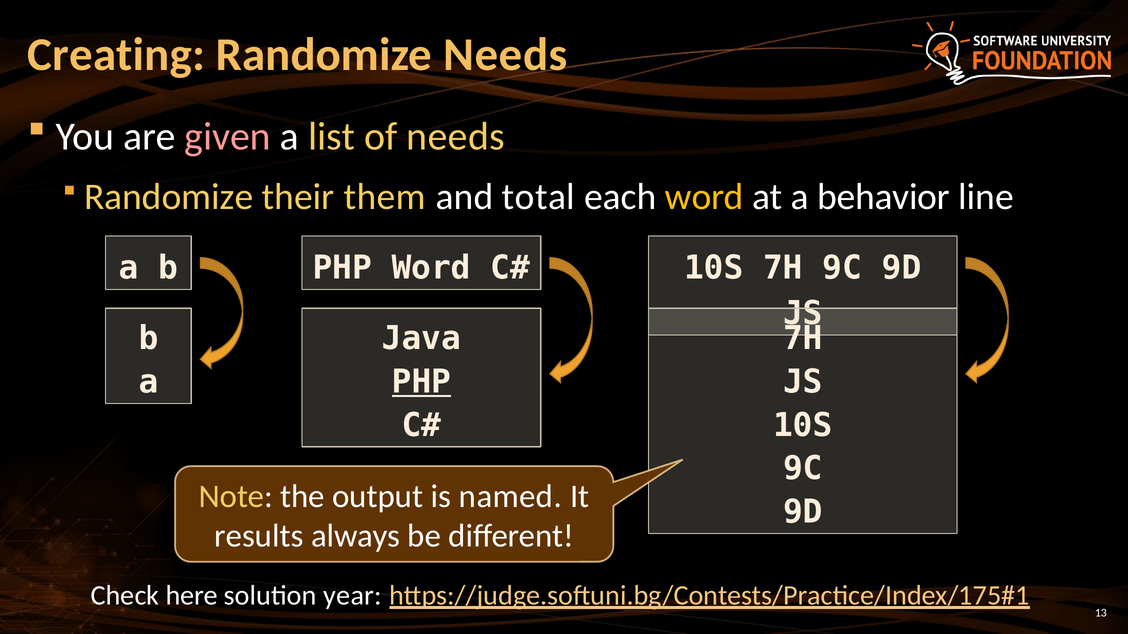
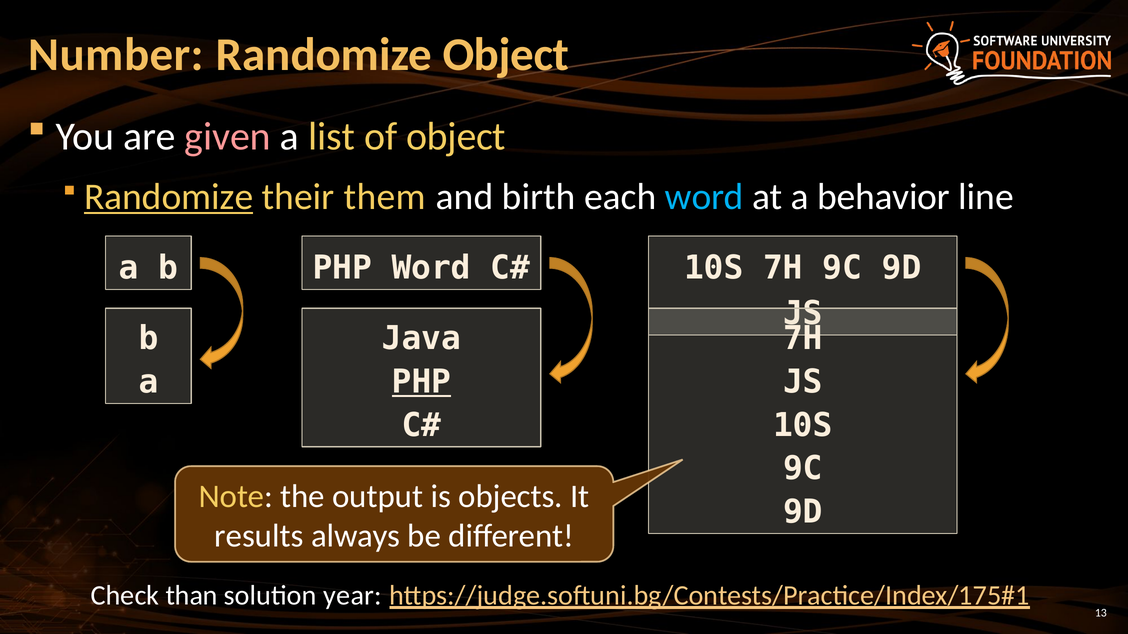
Creating: Creating -> Number
Randomize Needs: Needs -> Object
of needs: needs -> object
Randomize at (169, 197) underline: none -> present
total: total -> birth
word at (704, 197) colour: yellow -> light blue
named: named -> objects
here: here -> than
